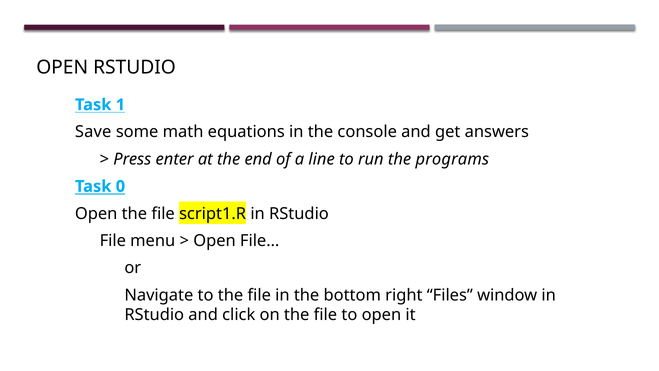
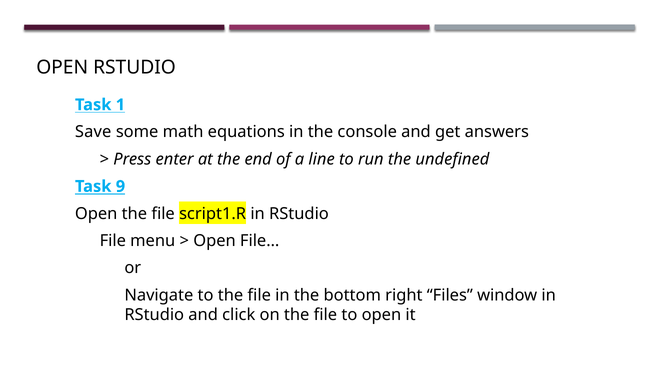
programs: programs -> undefined
0: 0 -> 9
